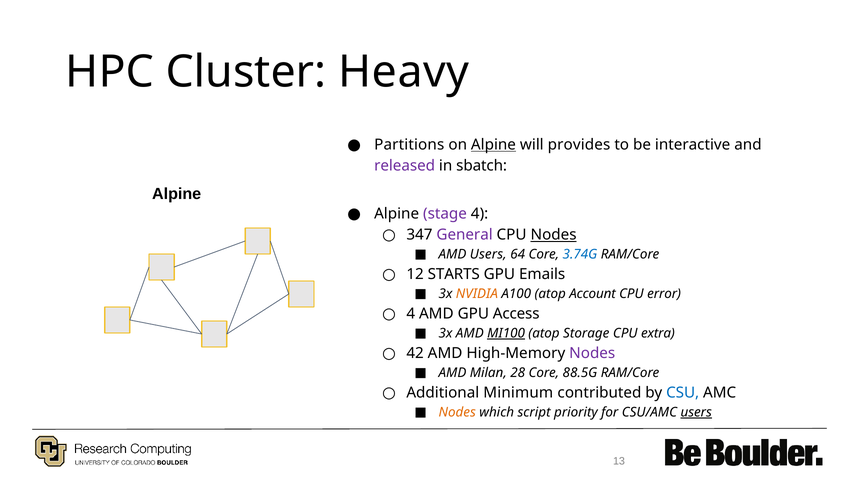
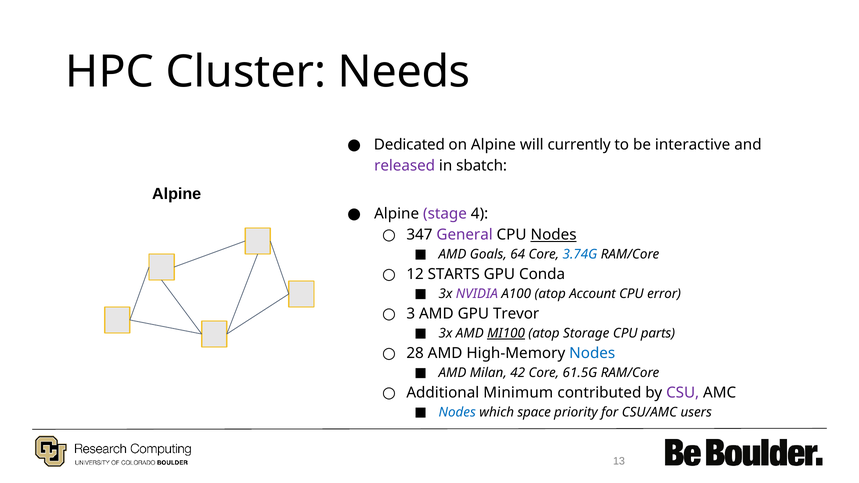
Heavy: Heavy -> Needs
Partitions: Partitions -> Dedicated
Alpine at (493, 145) underline: present -> none
provides: provides -> currently
AMD Users: Users -> Goals
Emails: Emails -> Conda
NVIDIA colour: orange -> purple
4 at (411, 314): 4 -> 3
Access: Access -> Trevor
extra: extra -> parts
42: 42 -> 28
Nodes at (592, 353) colour: purple -> blue
28: 28 -> 42
88.5G: 88.5G -> 61.5G
CSU colour: blue -> purple
Nodes at (457, 412) colour: orange -> blue
script: script -> space
users at (696, 412) underline: present -> none
